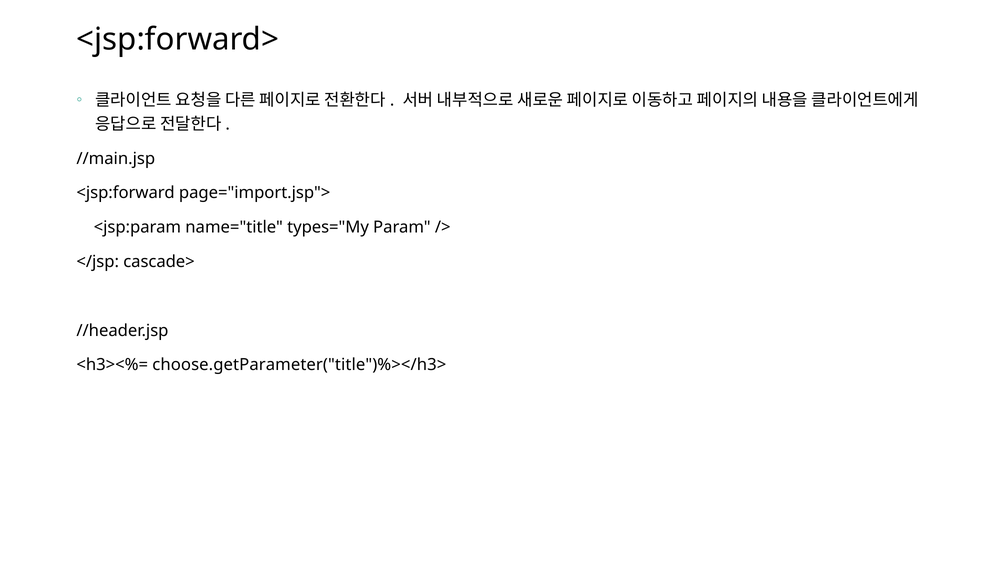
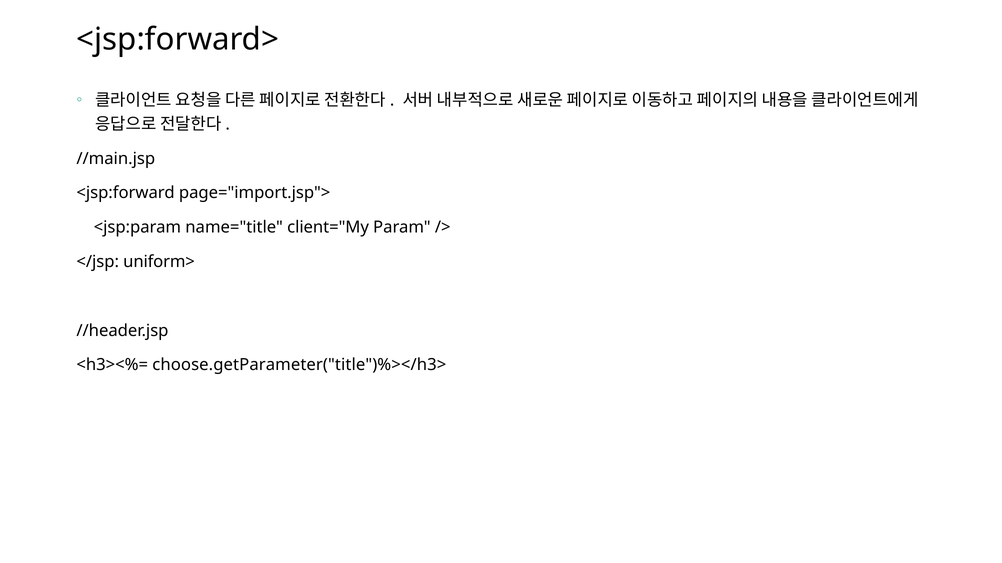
types="My: types="My -> client="My
cascade>: cascade> -> uniform>
